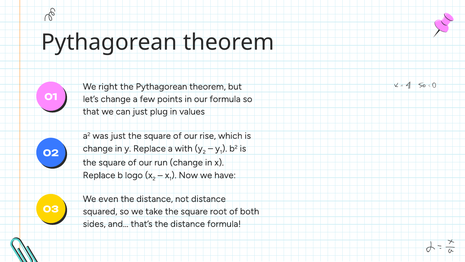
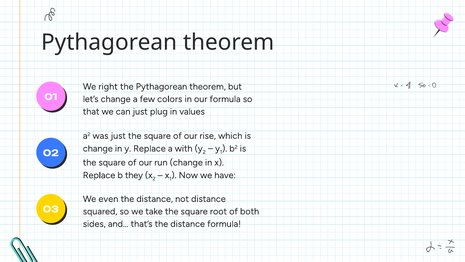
points: points -> colors
logo: logo -> they
